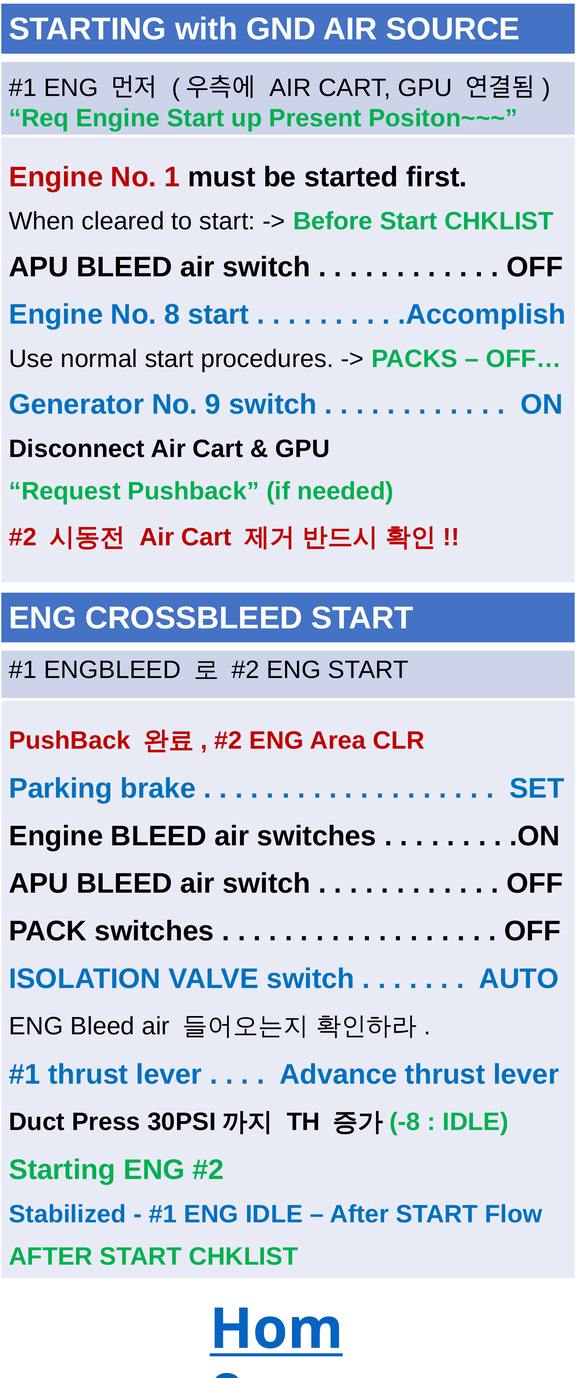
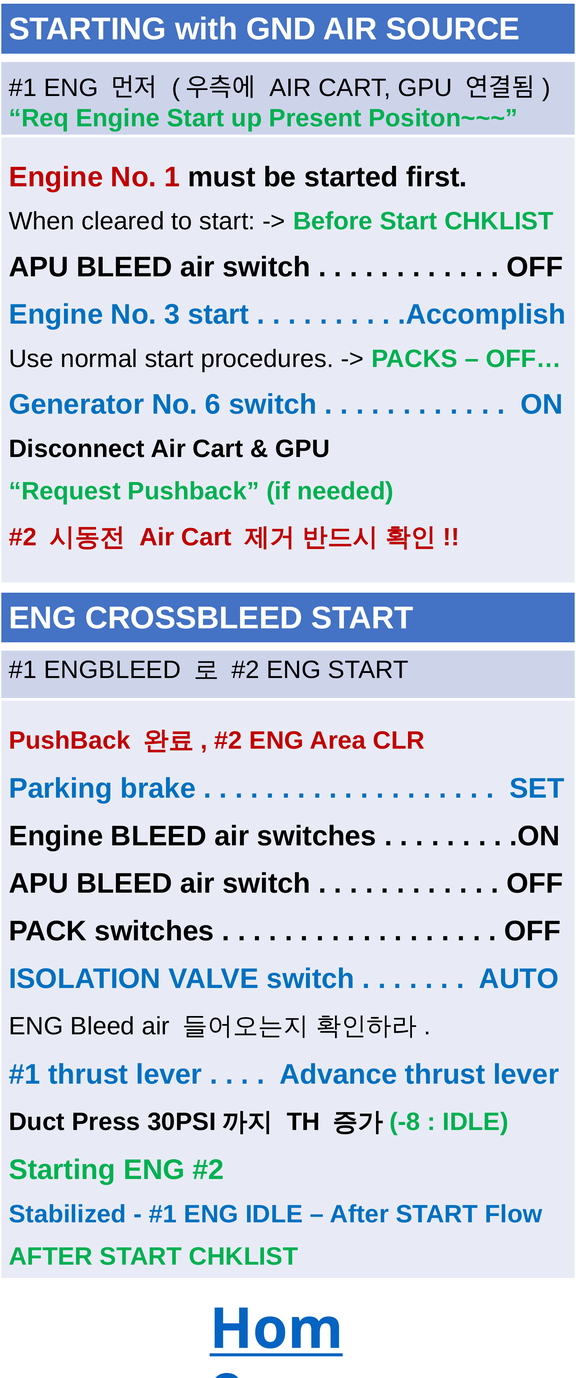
8: 8 -> 3
9: 9 -> 6
